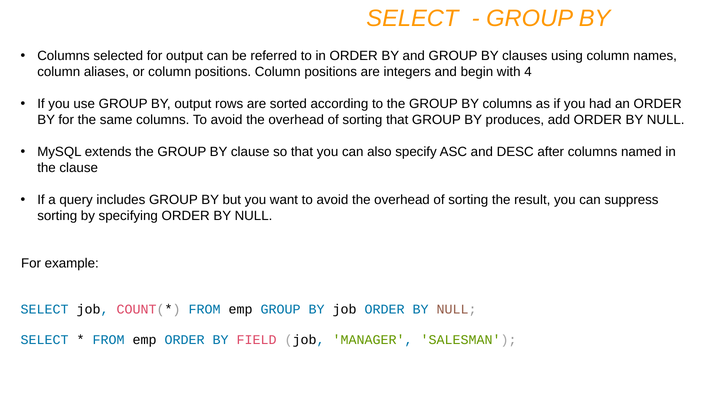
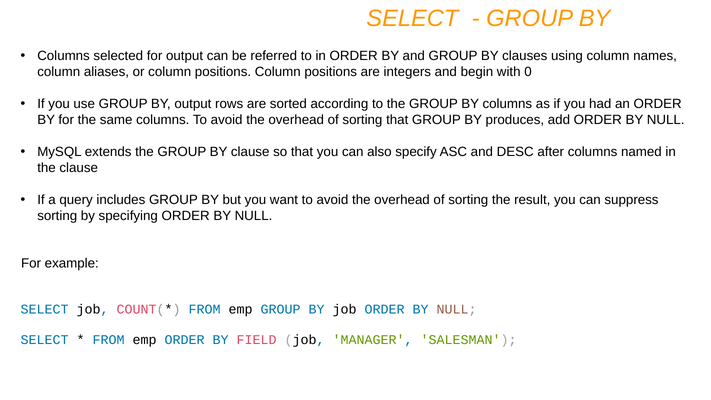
4: 4 -> 0
